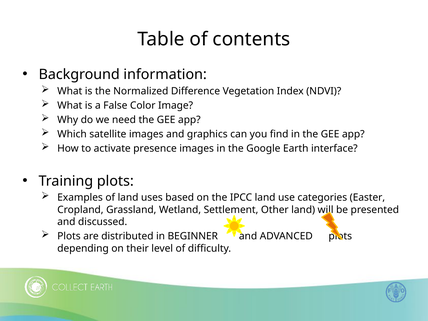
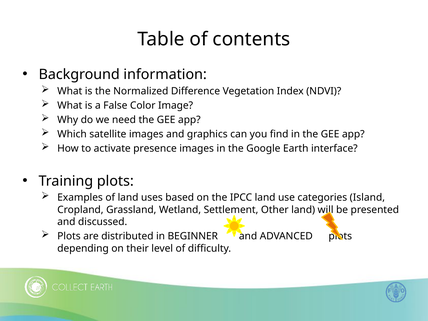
Easter: Easter -> Island
